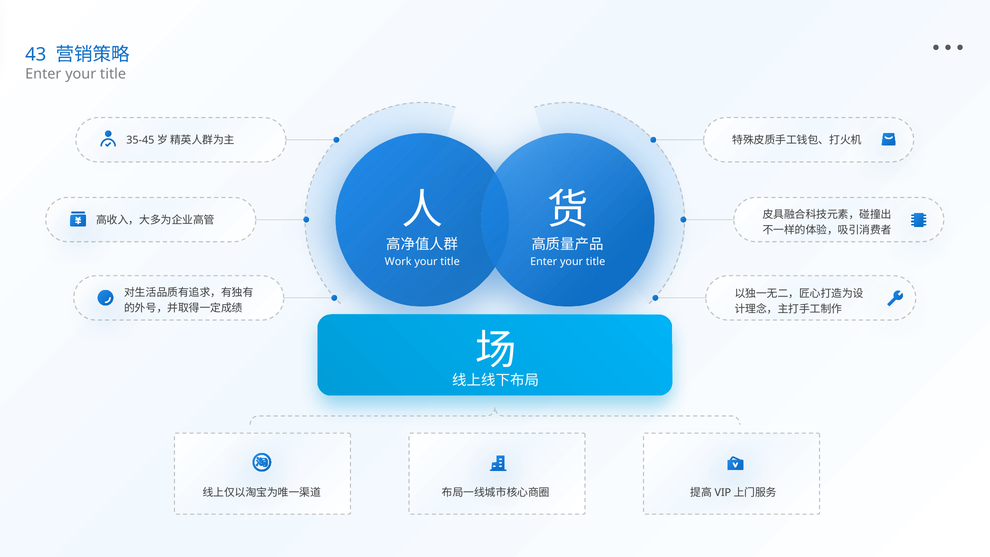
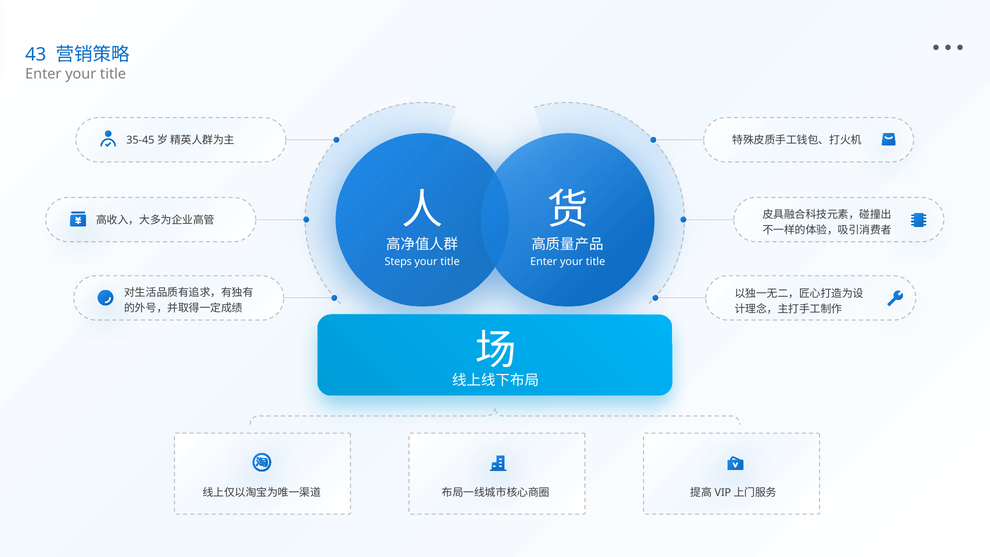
Work: Work -> Steps
